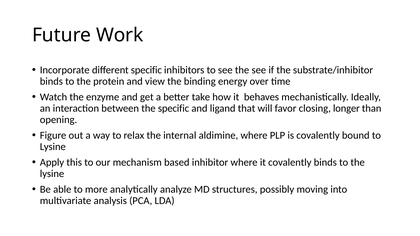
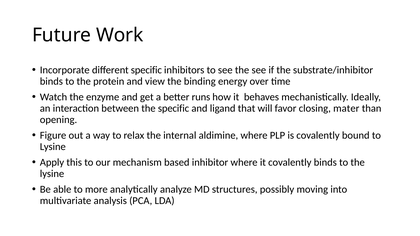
take: take -> runs
longer: longer -> mater
